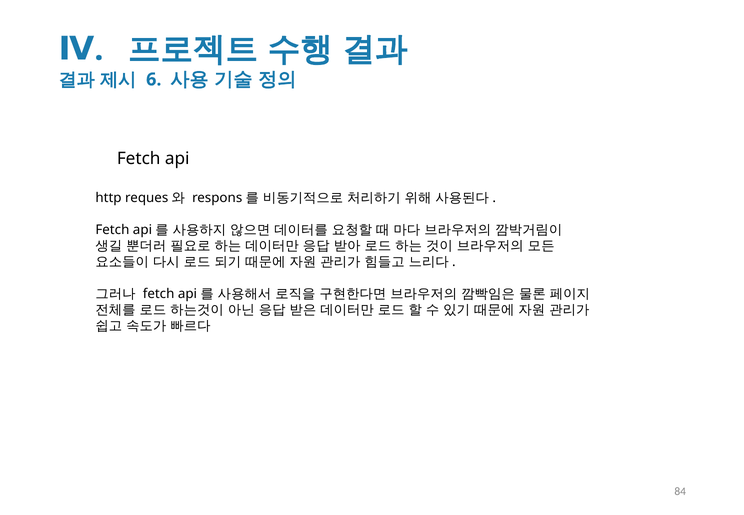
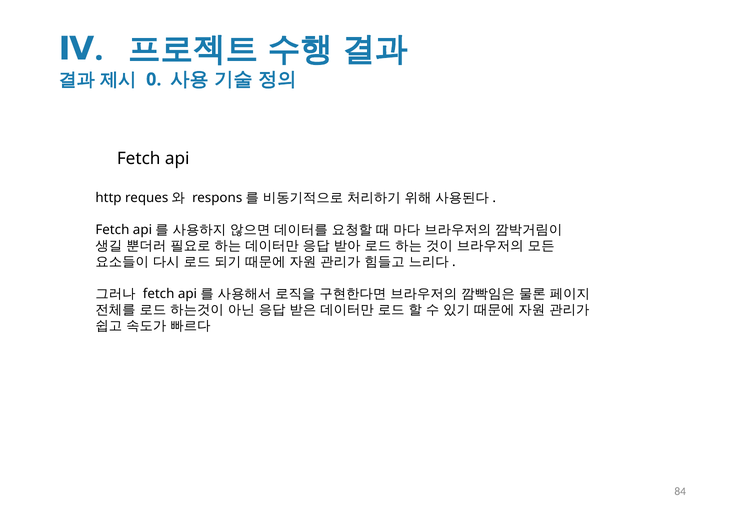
6: 6 -> 0
